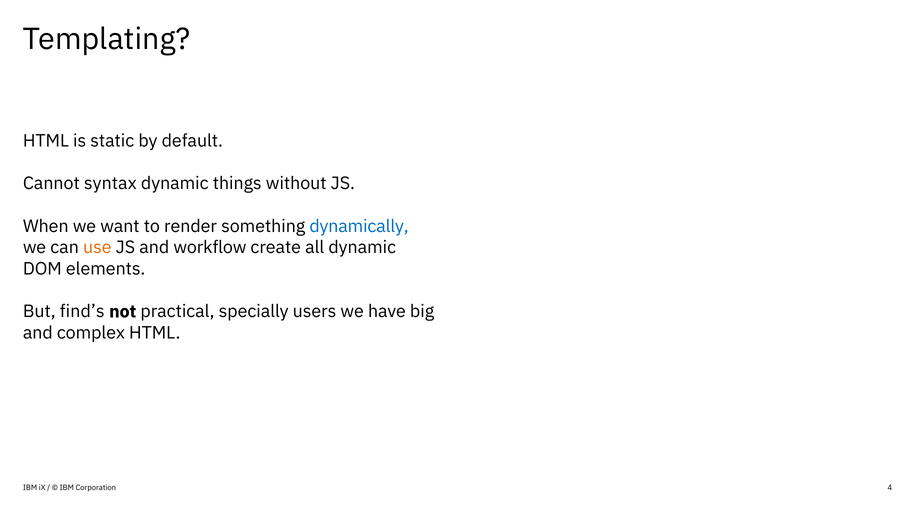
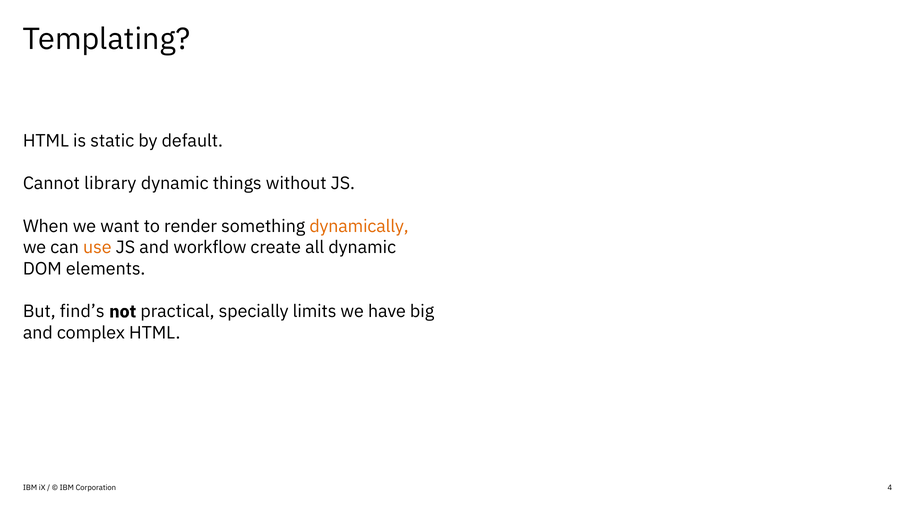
syntax: syntax -> library
dynamically colour: blue -> orange
users: users -> limits
